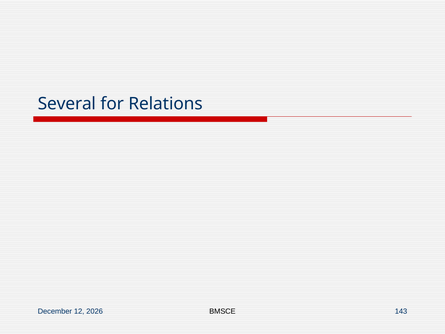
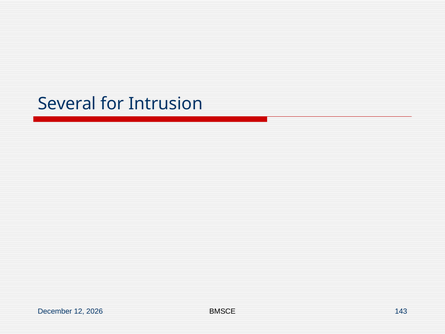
Relations: Relations -> Intrusion
